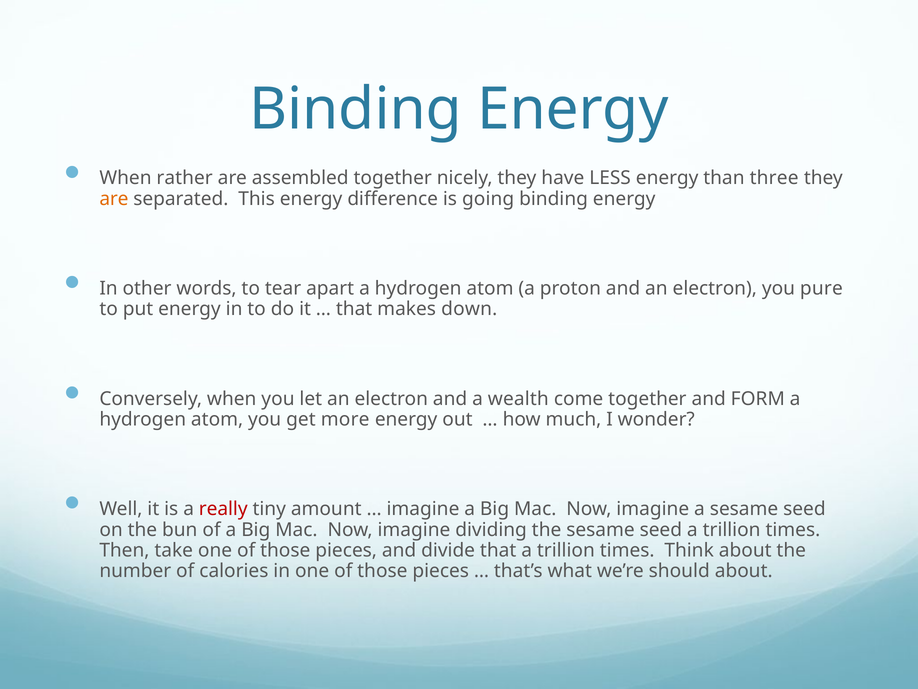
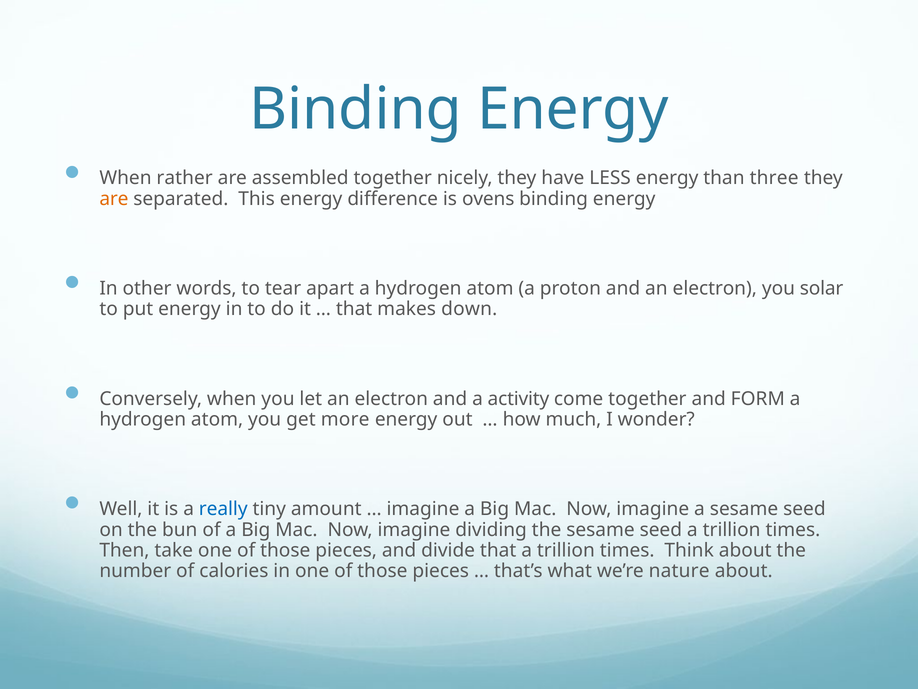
going: going -> ovens
pure: pure -> solar
wealth: wealth -> activity
really colour: red -> blue
should: should -> nature
